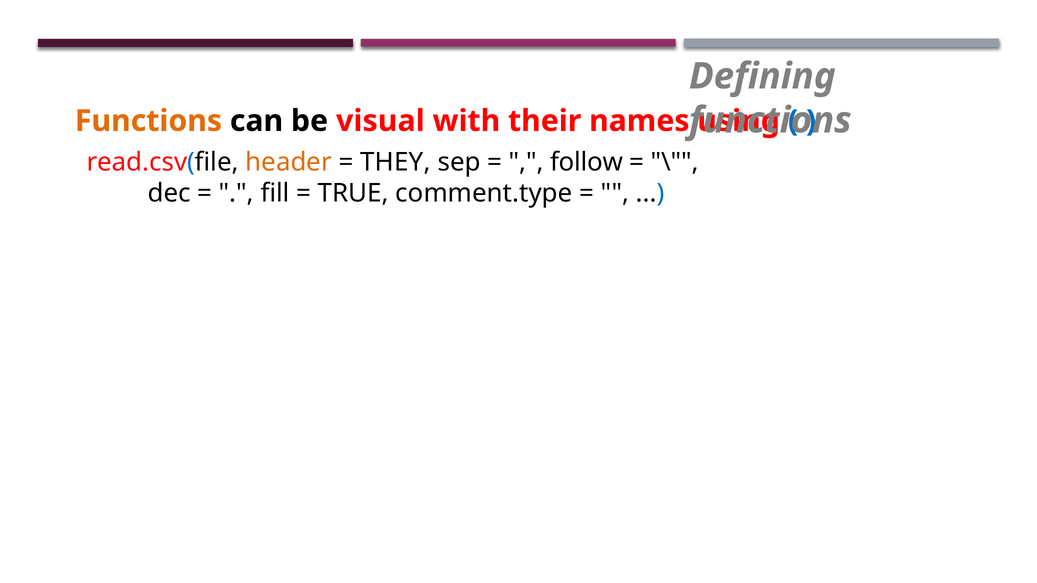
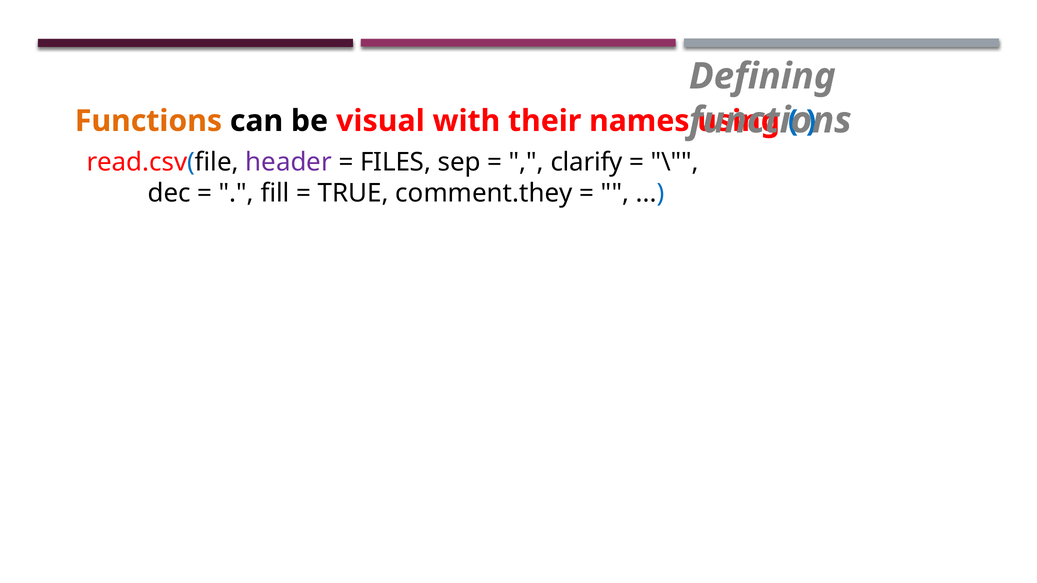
header colour: orange -> purple
THEY: THEY -> FILES
follow: follow -> clarify
comment.type: comment.type -> comment.they
